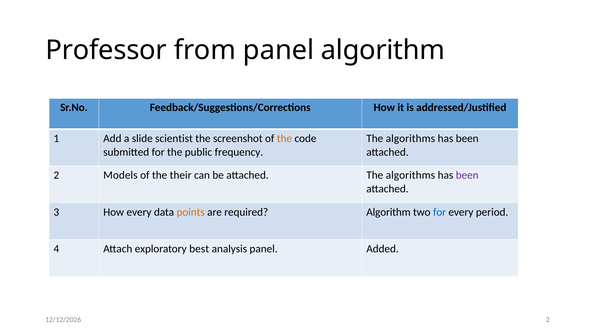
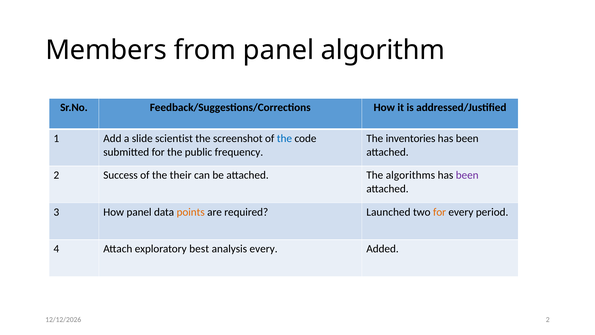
Professor: Professor -> Members
the at (284, 138) colour: orange -> blue
algorithms at (410, 138): algorithms -> inventories
Models: Models -> Success
How every: every -> panel
required Algorithm: Algorithm -> Launched
for at (440, 212) colour: blue -> orange
analysis panel: panel -> every
